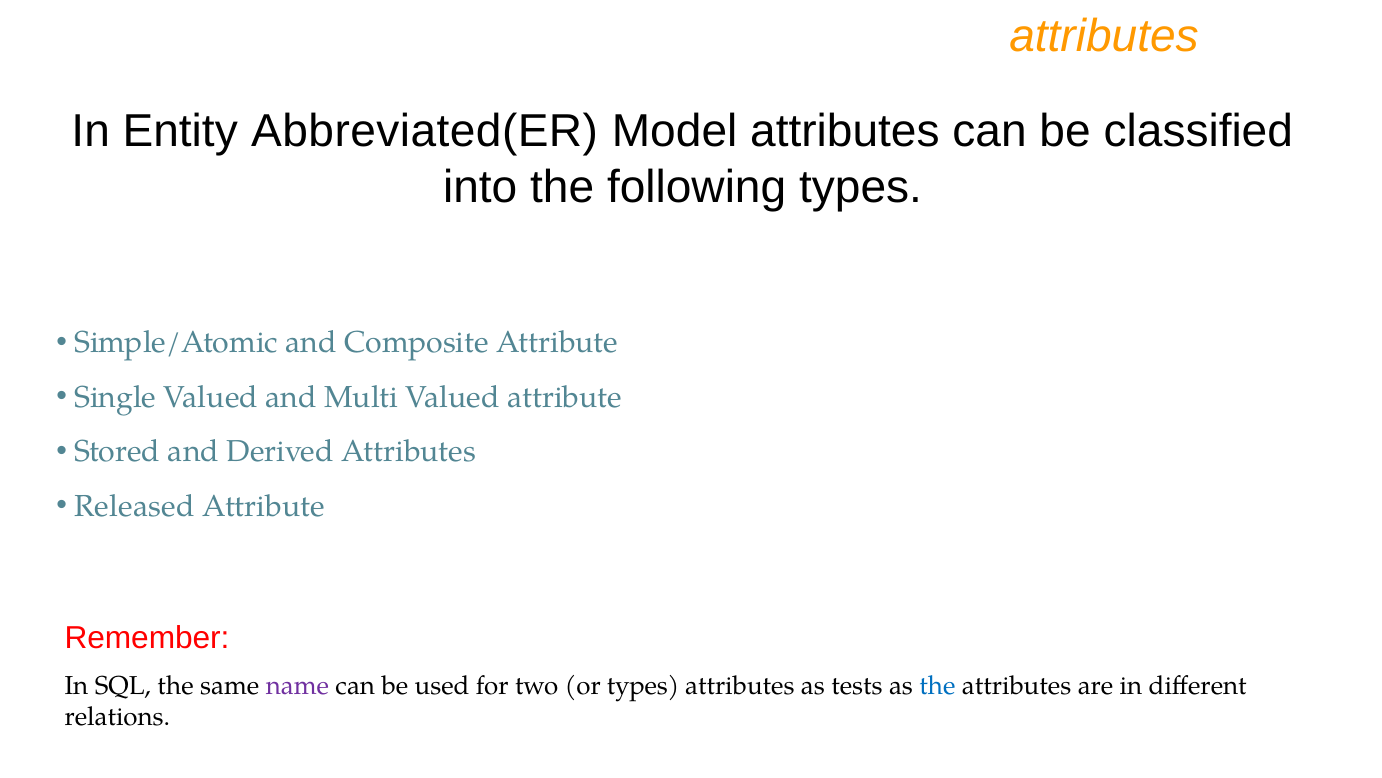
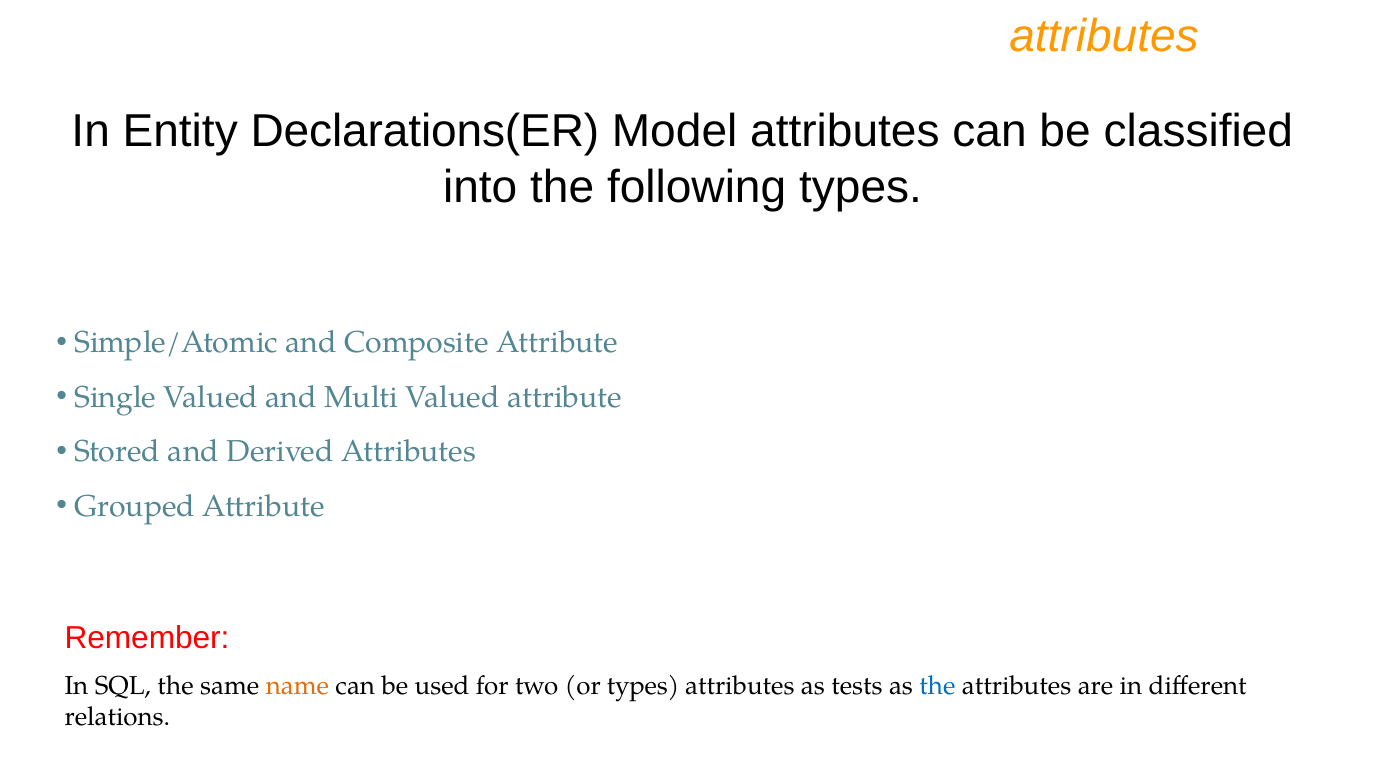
Abbreviated(ER: Abbreviated(ER -> Declarations(ER
Released: Released -> Grouped
name colour: purple -> orange
